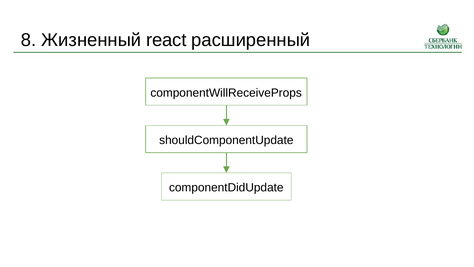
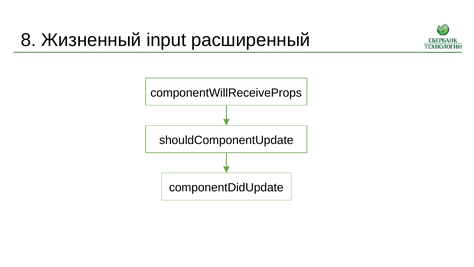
react: react -> input
